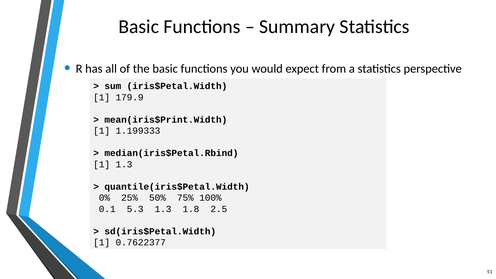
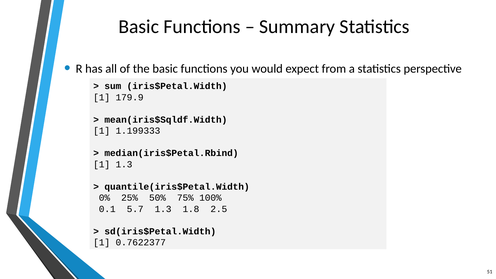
mean(iris$Print.Width: mean(iris$Print.Width -> mean(iris$Sqldf.Width
5.3: 5.3 -> 5.7
